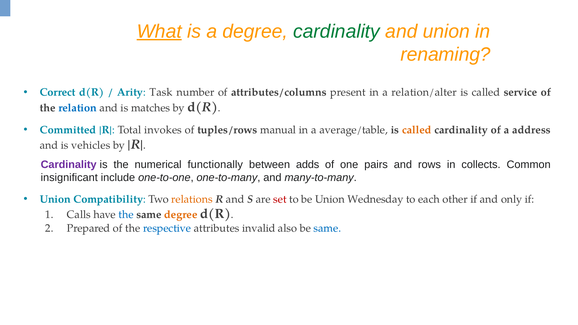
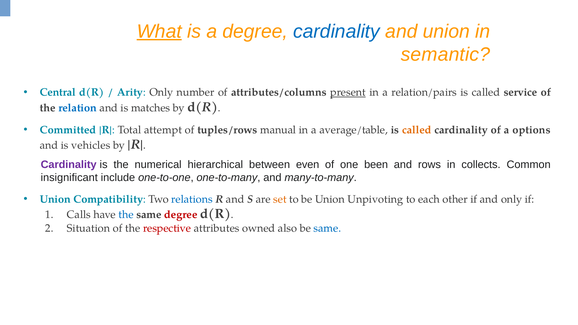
cardinality at (337, 31) colour: green -> blue
renaming: renaming -> semantic
Correct: Correct -> Central
Arity Task: Task -> Only
present underline: none -> present
relation/alter: relation/alter -> relation/pairs
invokes: invokes -> attempt
address: address -> options
functionally: functionally -> hierarchical
adds: adds -> even
pairs: pairs -> been
relations colour: orange -> blue
set colour: red -> orange
Wednesday: Wednesday -> Unpivoting
degree at (181, 215) colour: orange -> red
Prepared: Prepared -> Situation
respective colour: blue -> red
invalid: invalid -> owned
